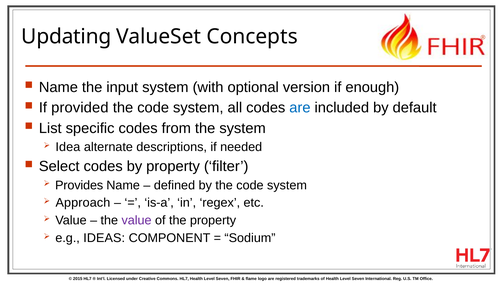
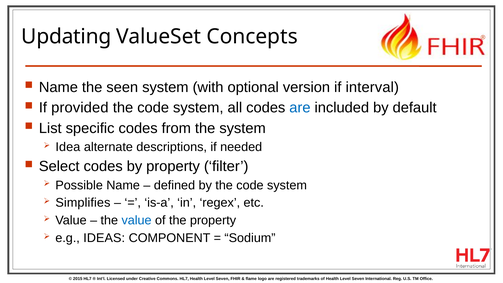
input: input -> seen
enough: enough -> interval
Provides: Provides -> Possible
Approach: Approach -> Simplifies
value at (137, 220) colour: purple -> blue
